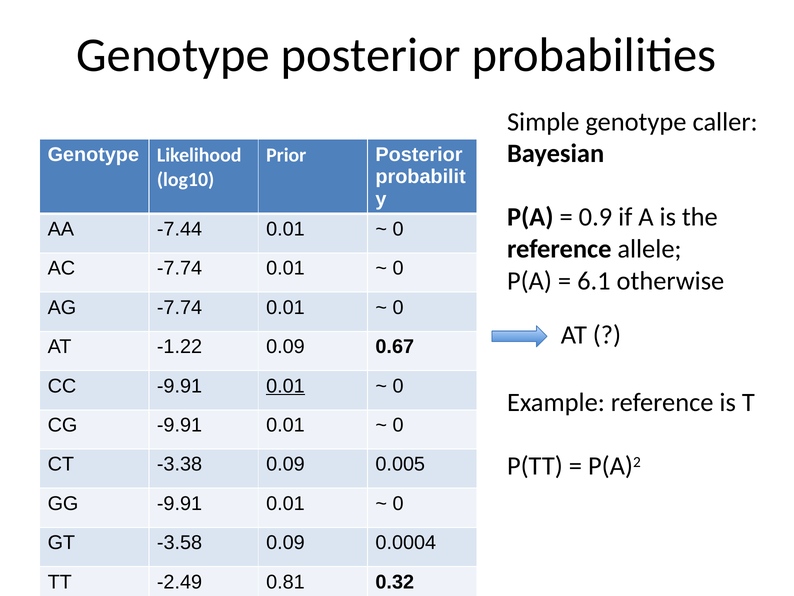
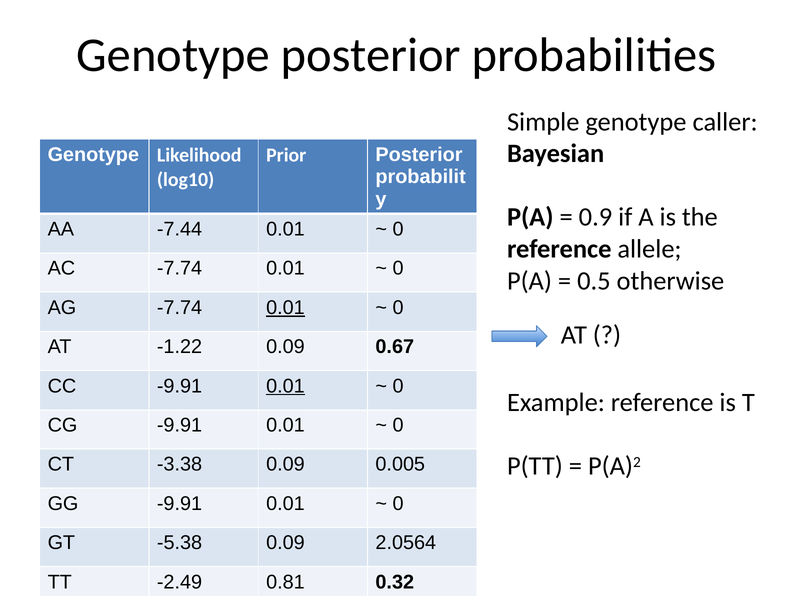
6.1: 6.1 -> 0.5
0.01 at (285, 307) underline: none -> present
-3.58: -3.58 -> -5.38
0.0004: 0.0004 -> 2.0564
